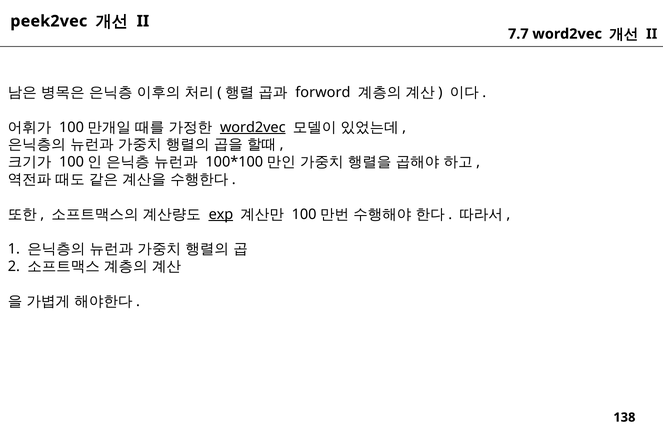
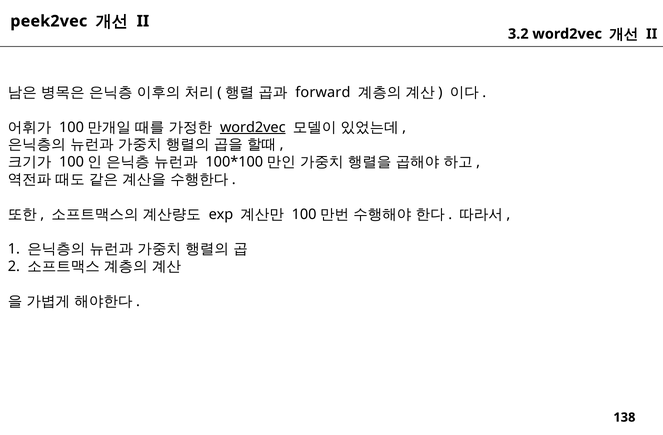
7.7: 7.7 -> 3.2
forword: forword -> forward
exp underline: present -> none
